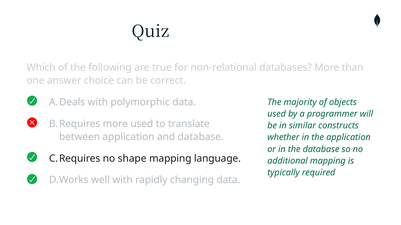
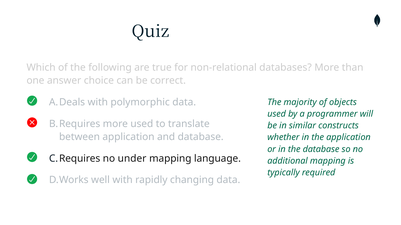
shape: shape -> under
